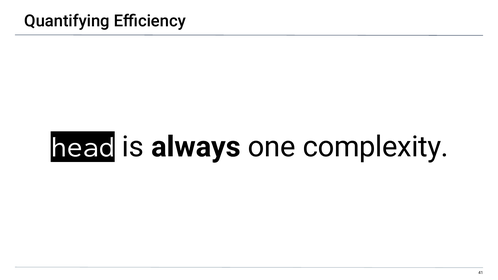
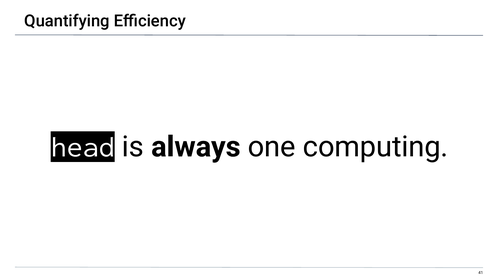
complexity: complexity -> computing
